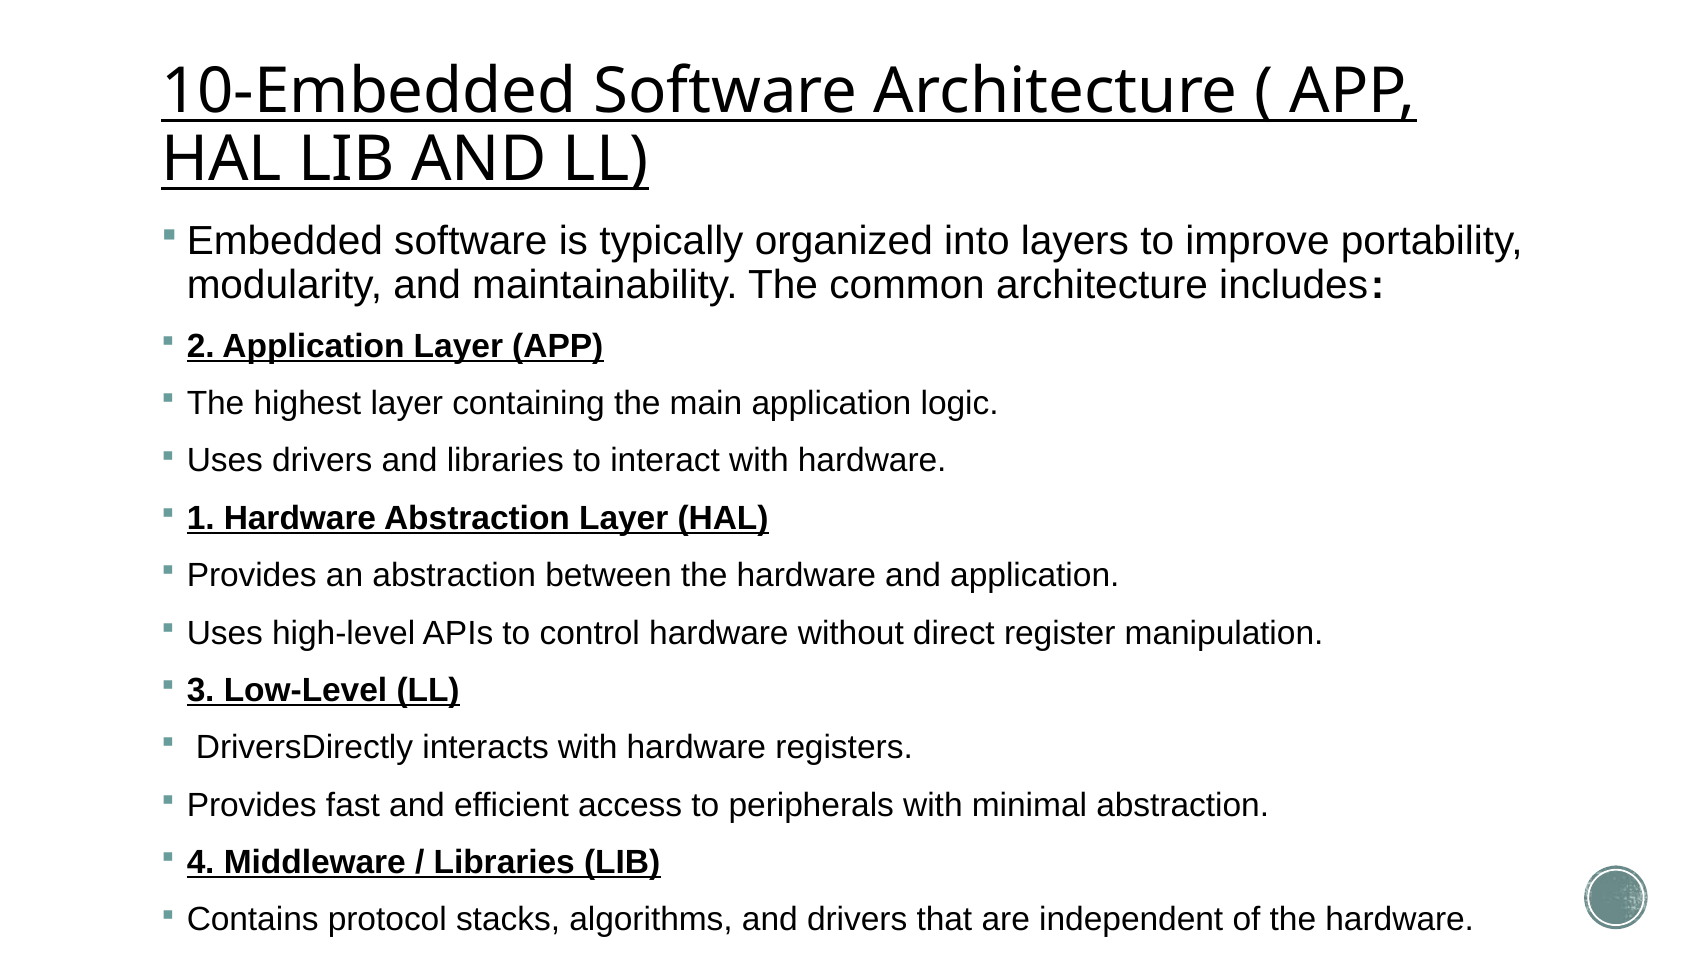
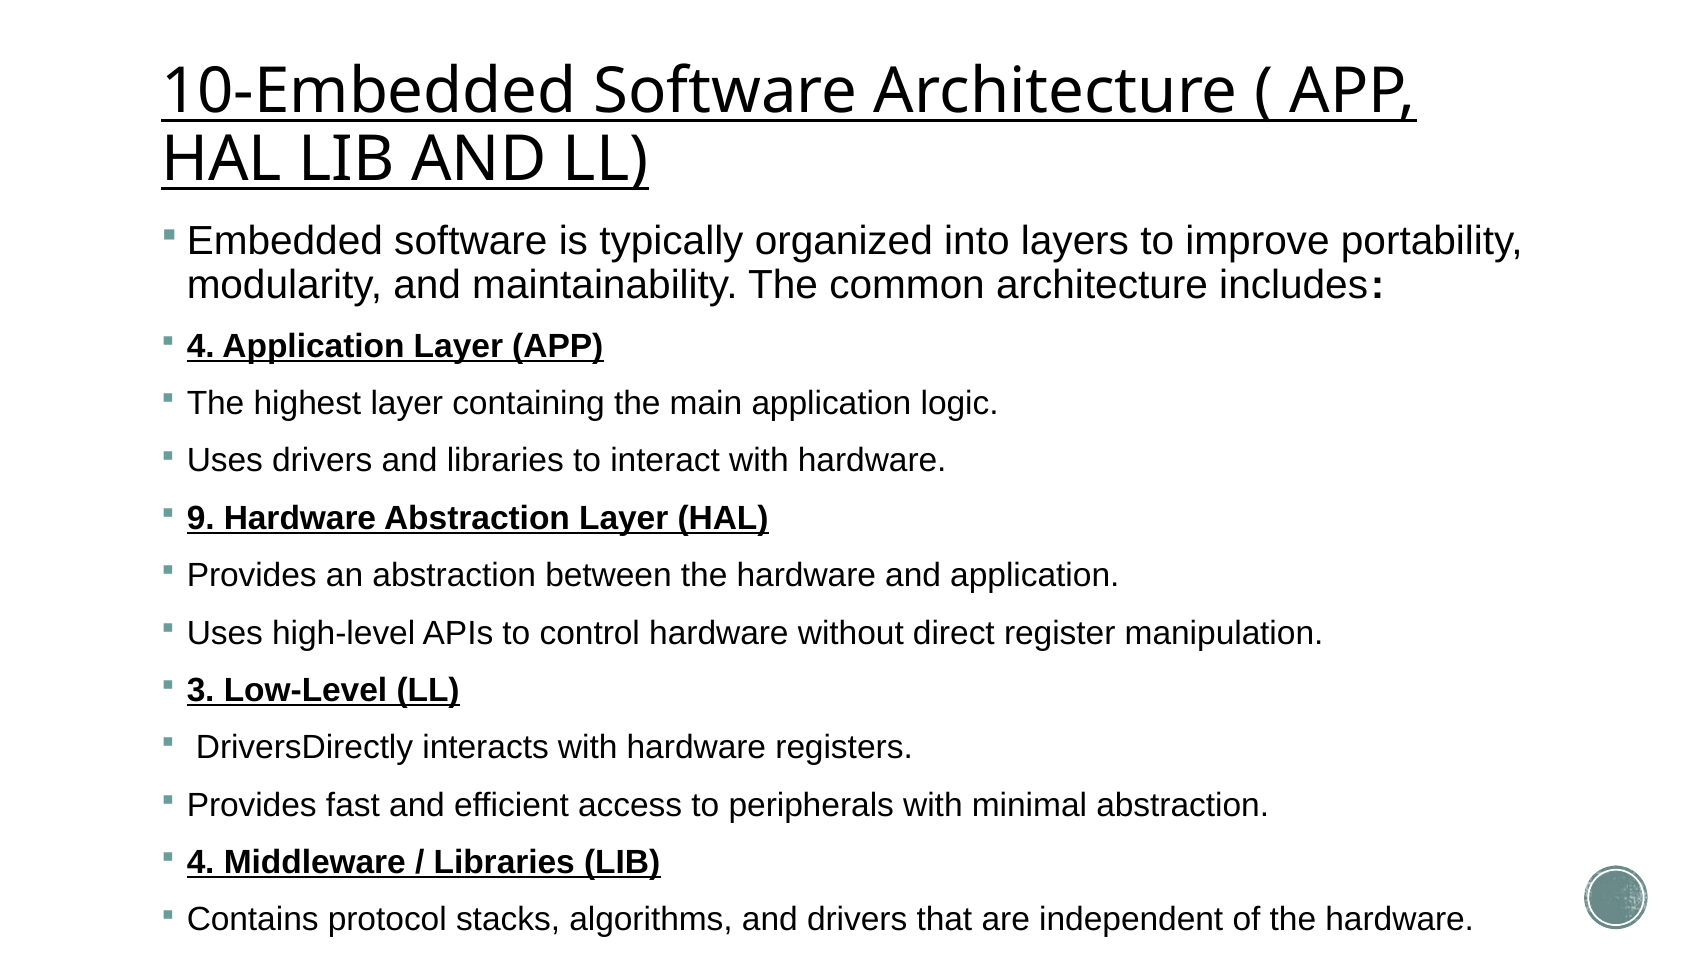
2 at (201, 346): 2 -> 4
1: 1 -> 9
